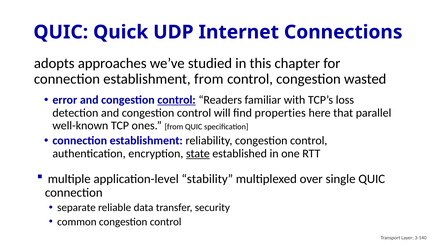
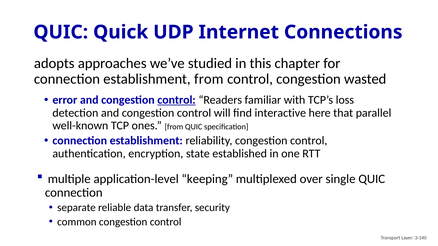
properties: properties -> interactive
state underline: present -> none
stability: stability -> keeping
